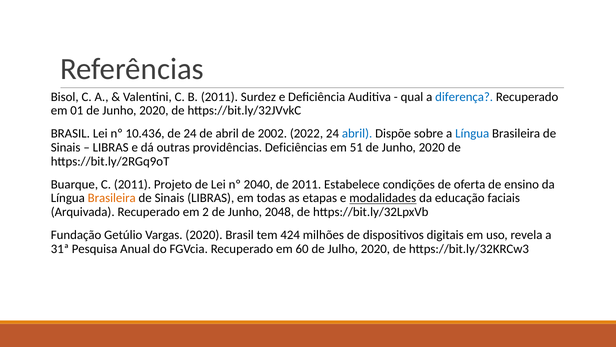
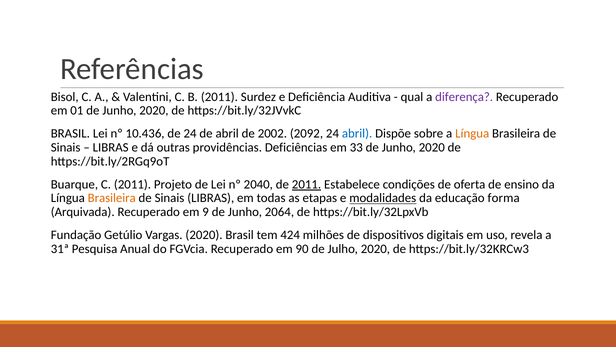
diferença colour: blue -> purple
2022: 2022 -> 2092
Língua at (472, 133) colour: blue -> orange
51: 51 -> 33
2011 at (307, 184) underline: none -> present
faciais: faciais -> forma
2: 2 -> 9
2048: 2048 -> 2064
60: 60 -> 90
